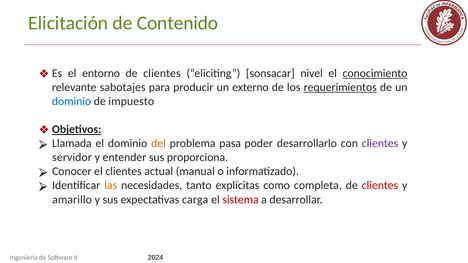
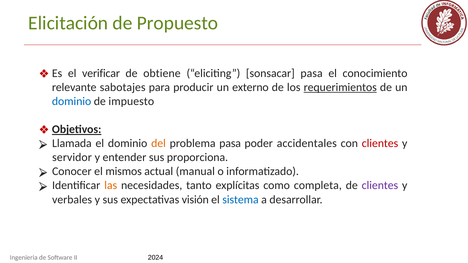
Contenido: Contenido -> Propuesto
entorno: entorno -> verificar
clientes at (162, 73): clientes -> obtiene
sonsacar nivel: nivel -> pasa
conocimiento underline: present -> none
desarrollarlo: desarrollarlo -> accidentales
clientes at (380, 144) colour: purple -> red
el clientes: clientes -> mismos
clientes at (380, 186) colour: red -> purple
amarillo: amarillo -> verbales
carga: carga -> visión
sistema colour: red -> blue
